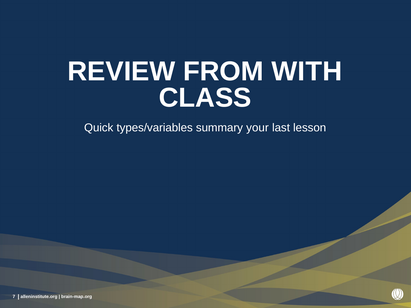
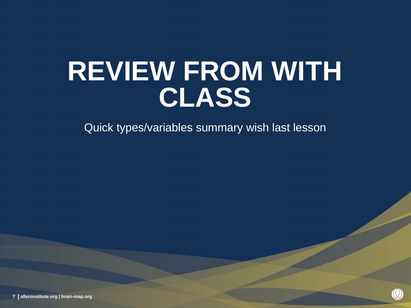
your: your -> wish
